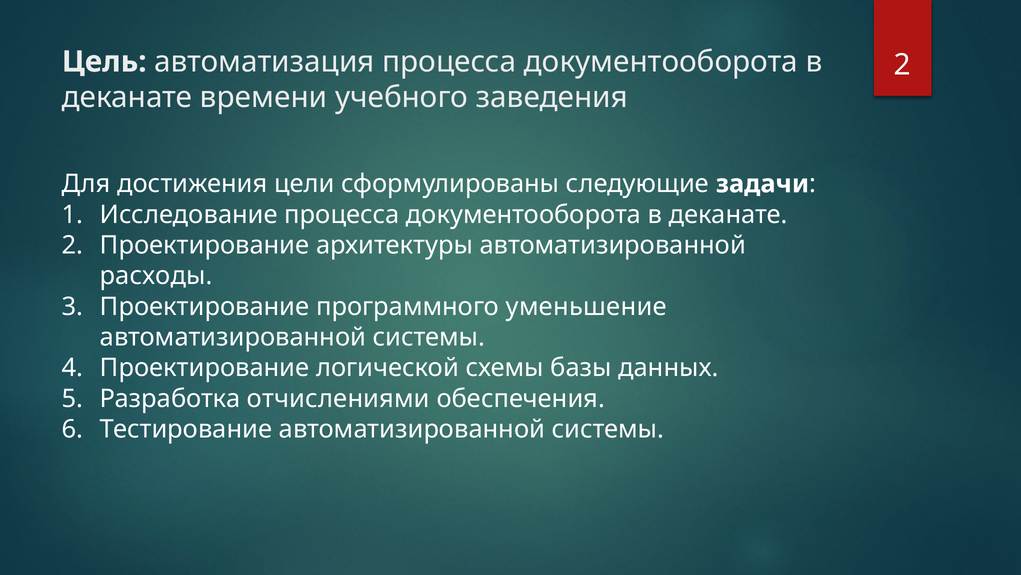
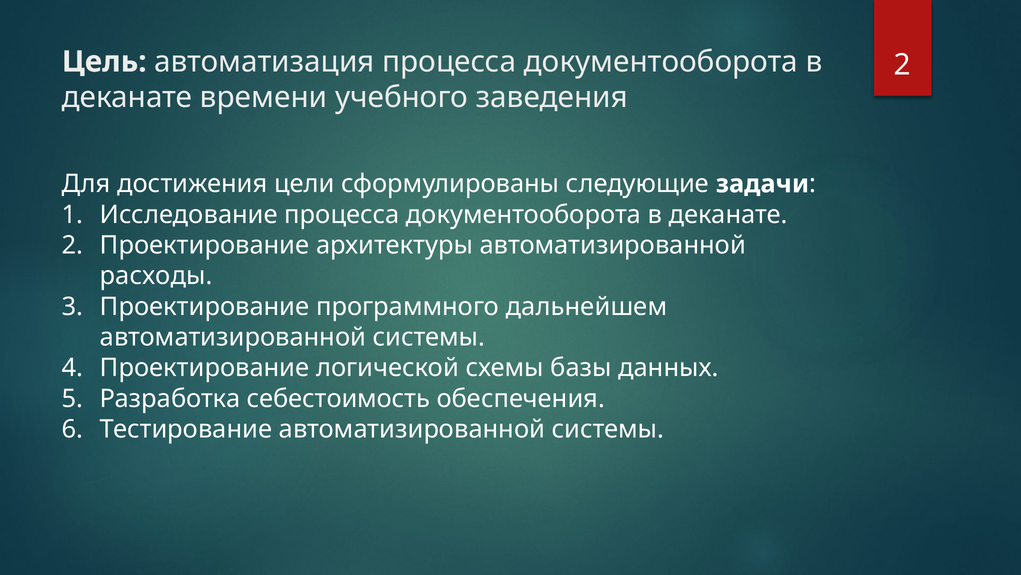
уменьшение: уменьшение -> дальнейшем
отчислениями: отчислениями -> себестоимость
